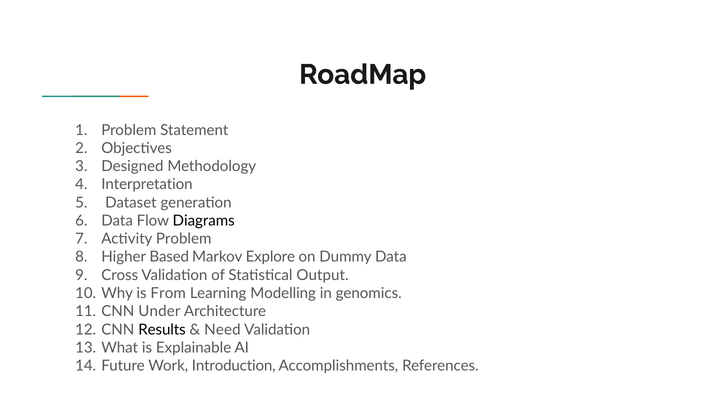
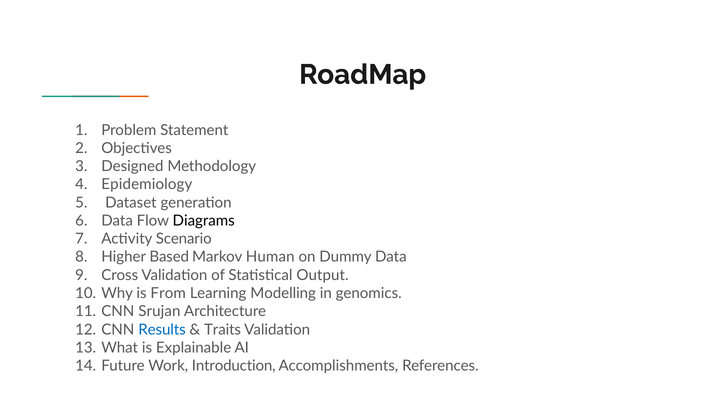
Interpretation: Interpretation -> Epidemiology
Activity Problem: Problem -> Scenario
Explore: Explore -> Human
Under: Under -> Srujan
Results colour: black -> blue
Need: Need -> Traits
